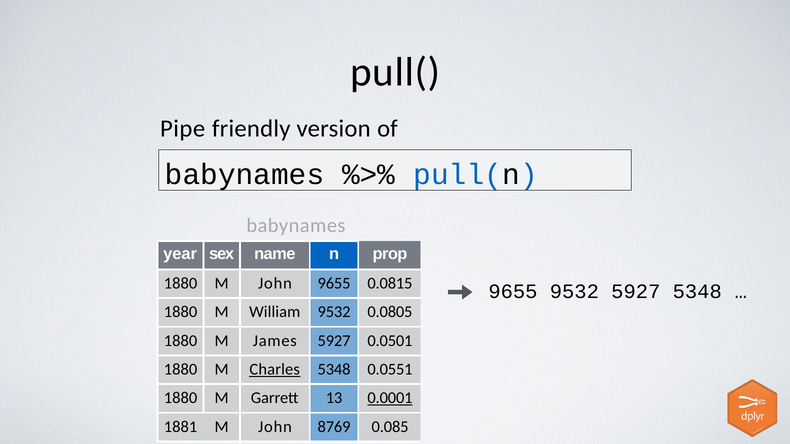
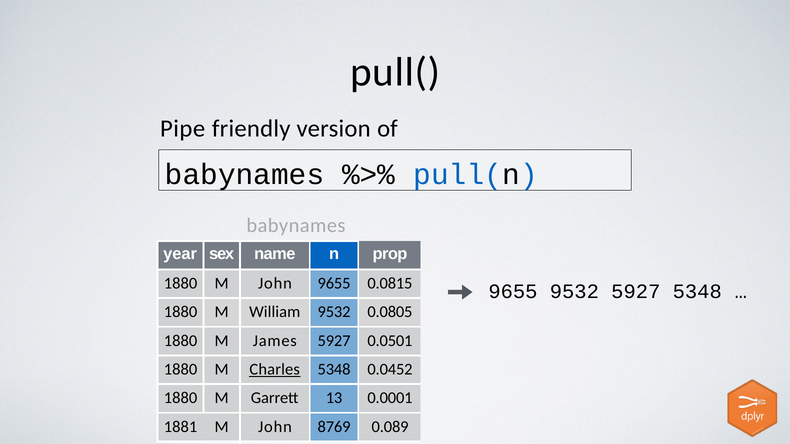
0.0551: 0.0551 -> 0.0452
0.0001 underline: present -> none
0.085: 0.085 -> 0.089
